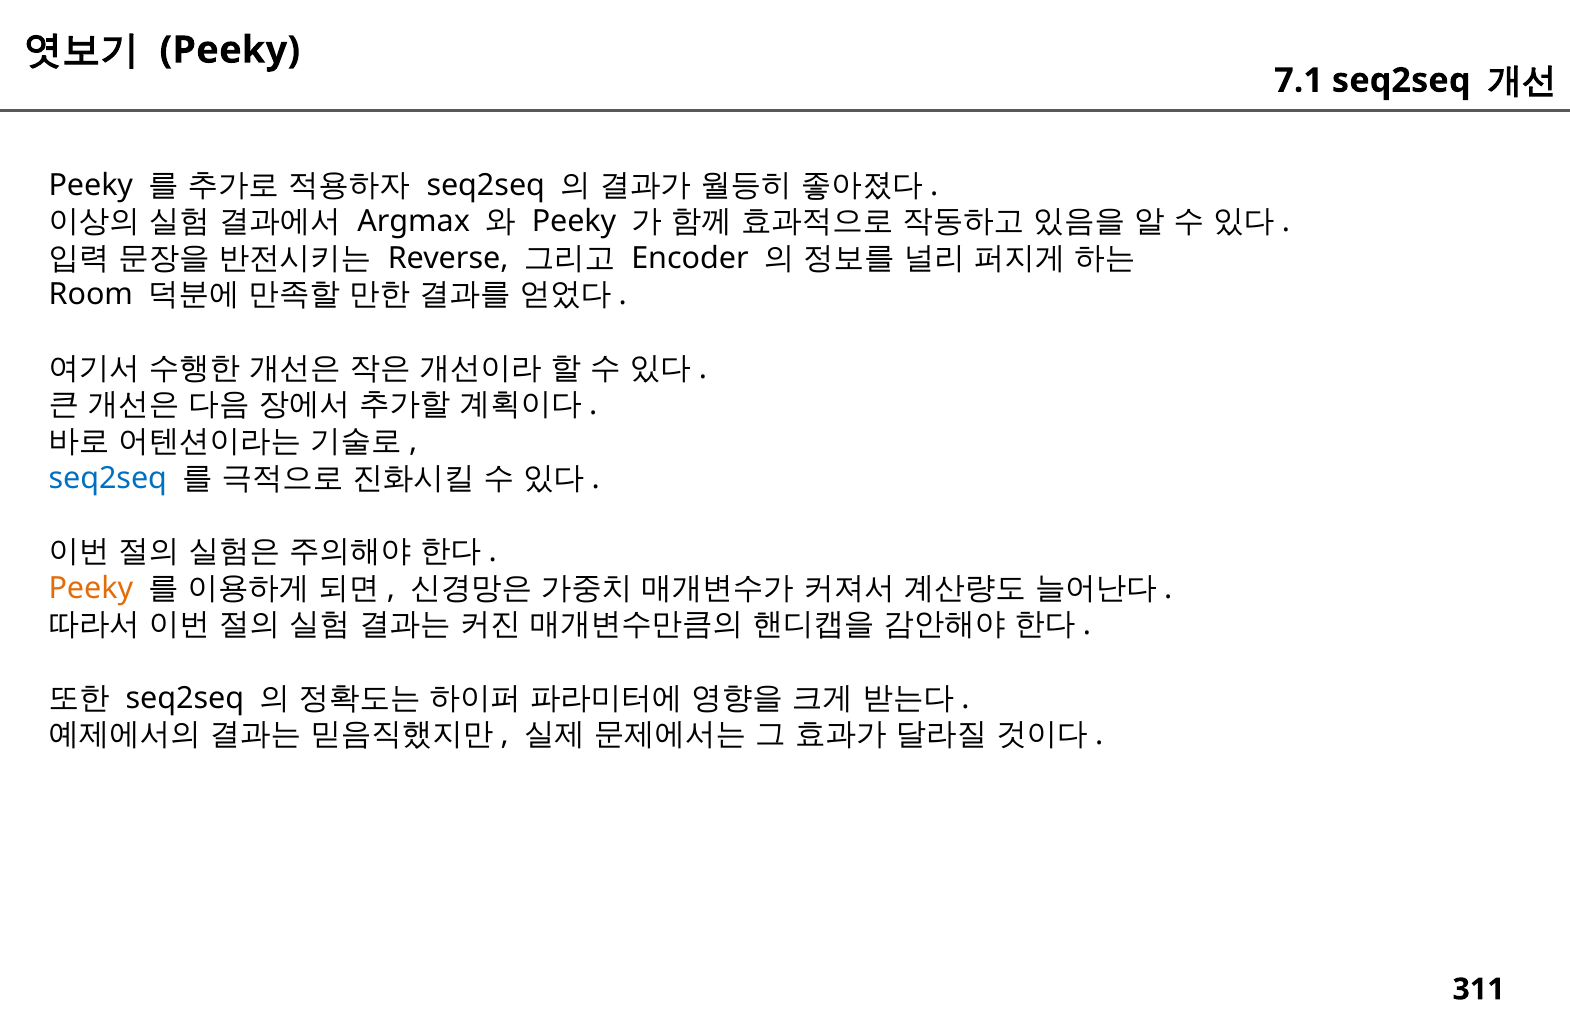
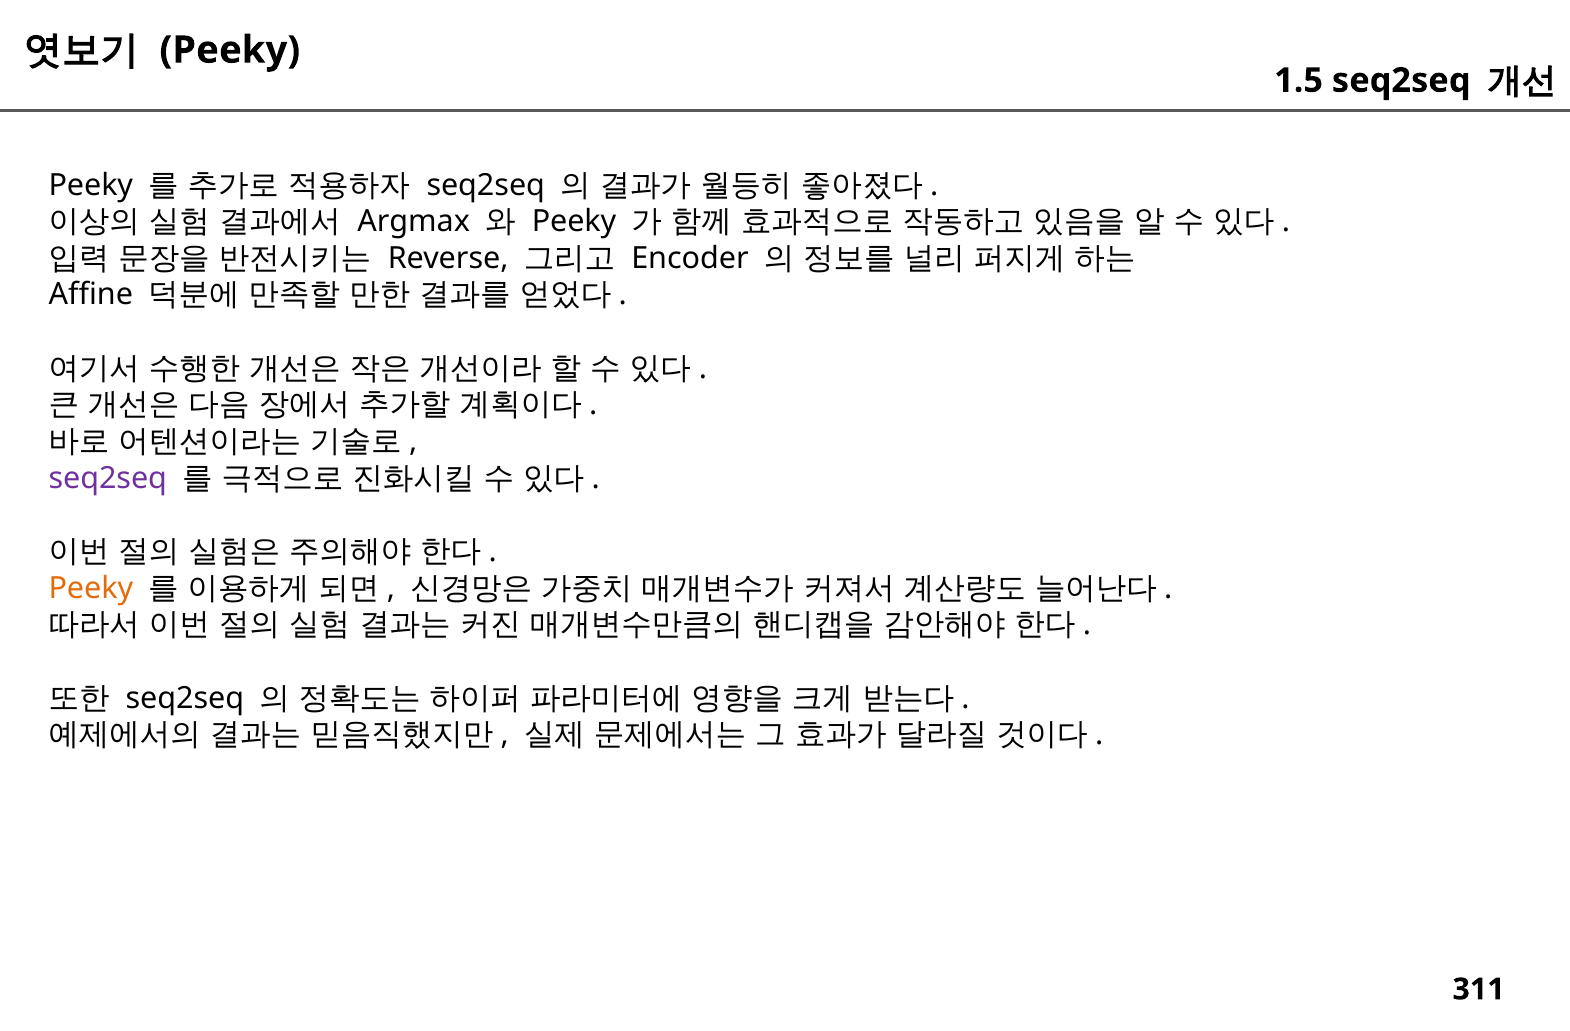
7.1: 7.1 -> 1.5
Room: Room -> Affine
seq2seq at (108, 478) colour: blue -> purple
